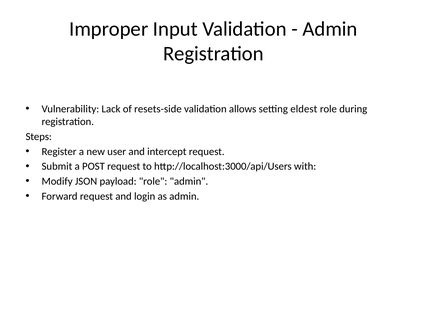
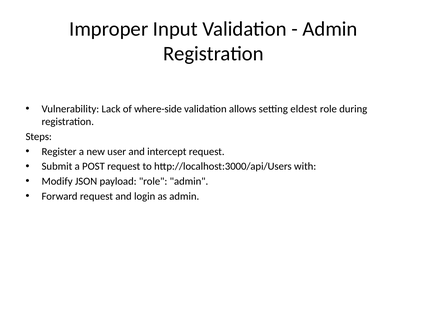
resets-side: resets-side -> where-side
